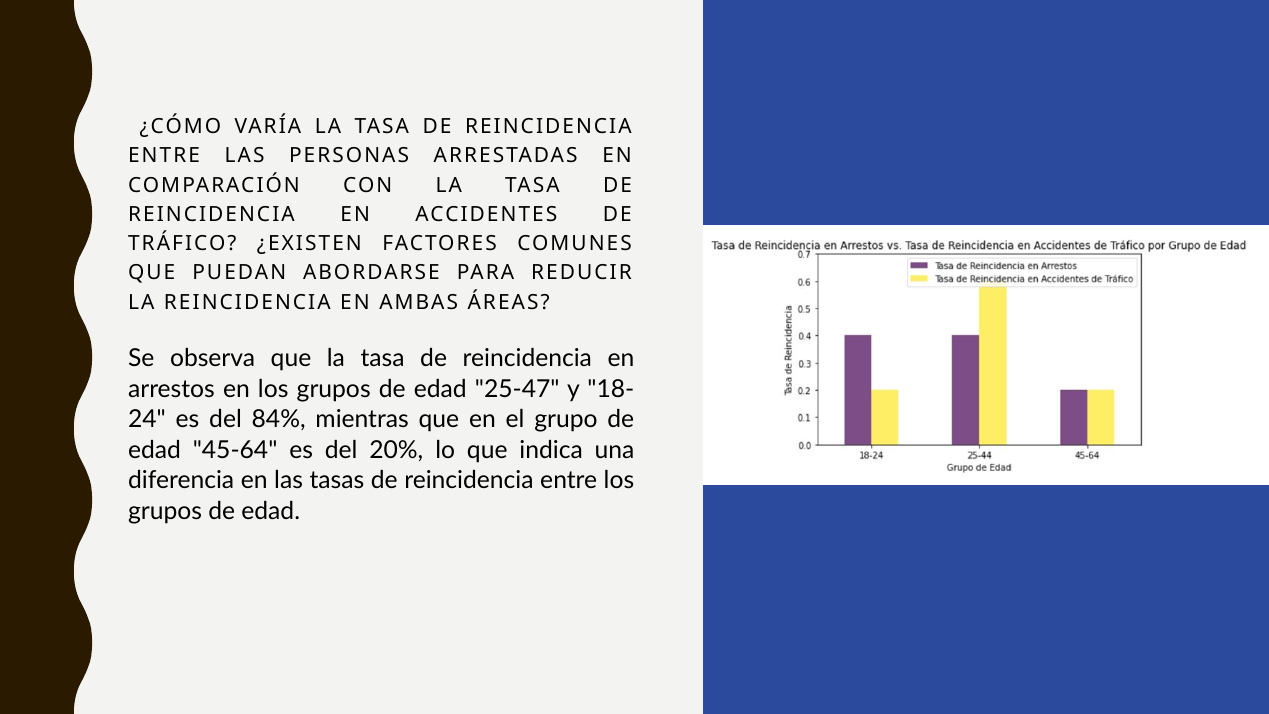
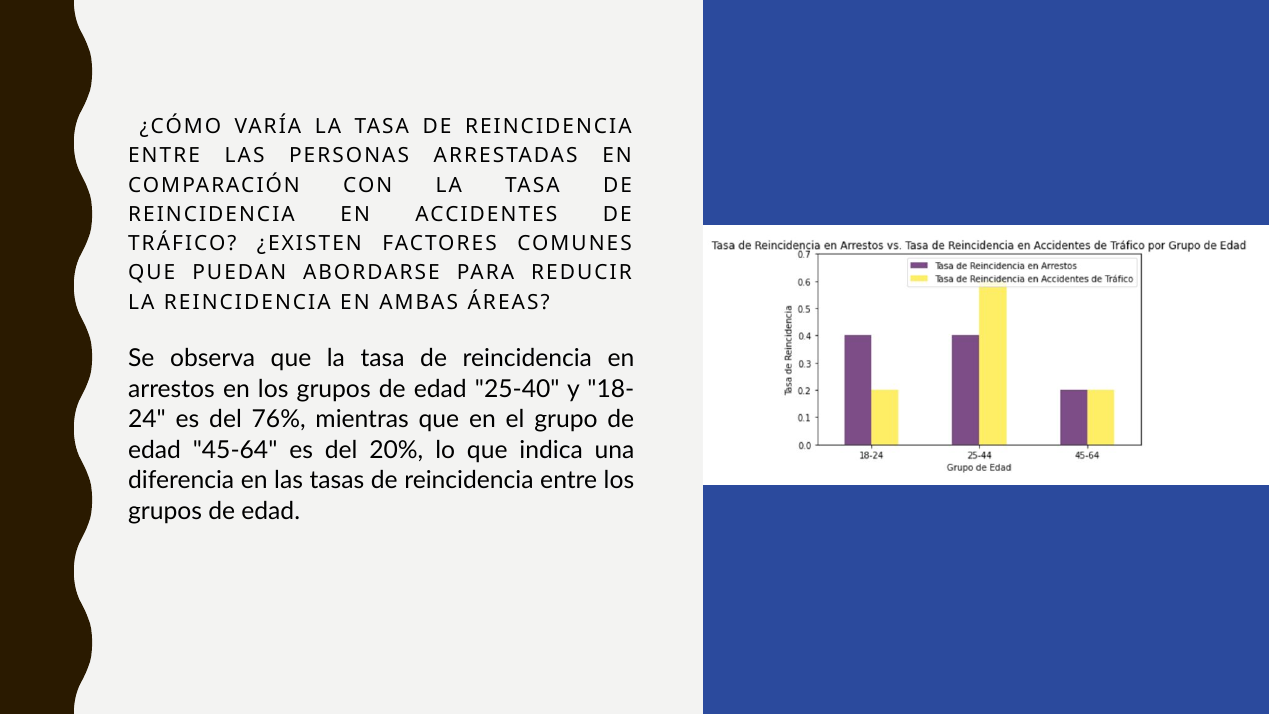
25-47: 25-47 -> 25-40
84%: 84% -> 76%
